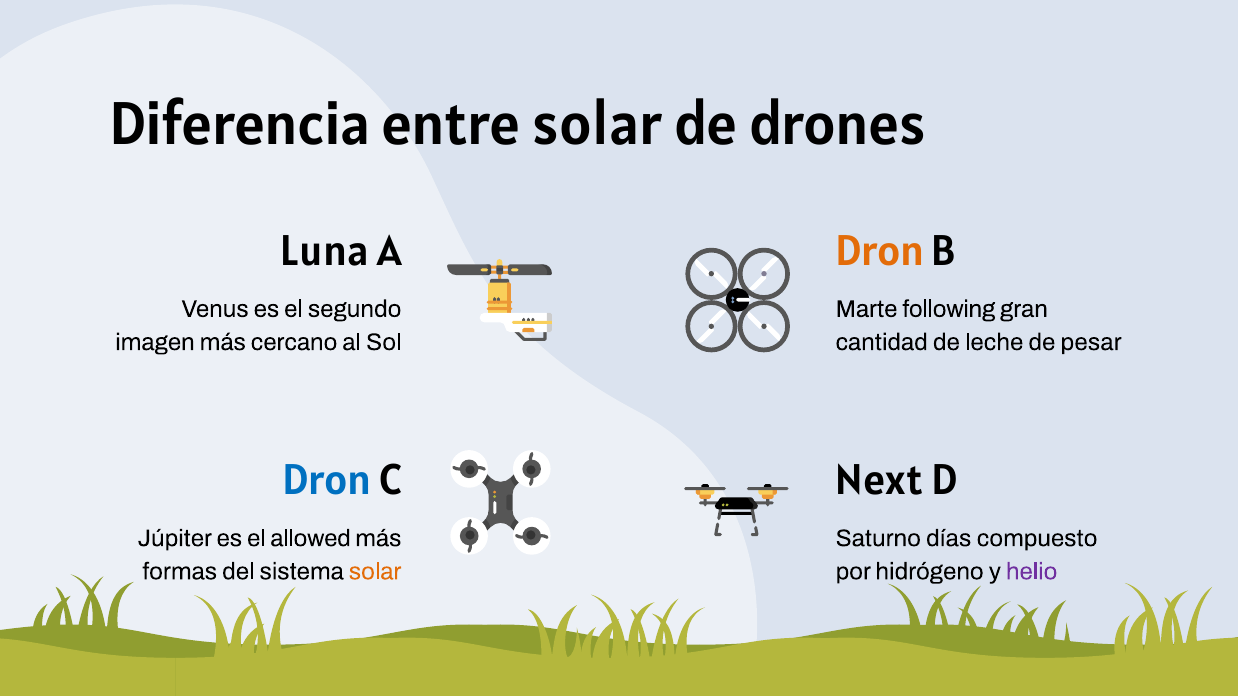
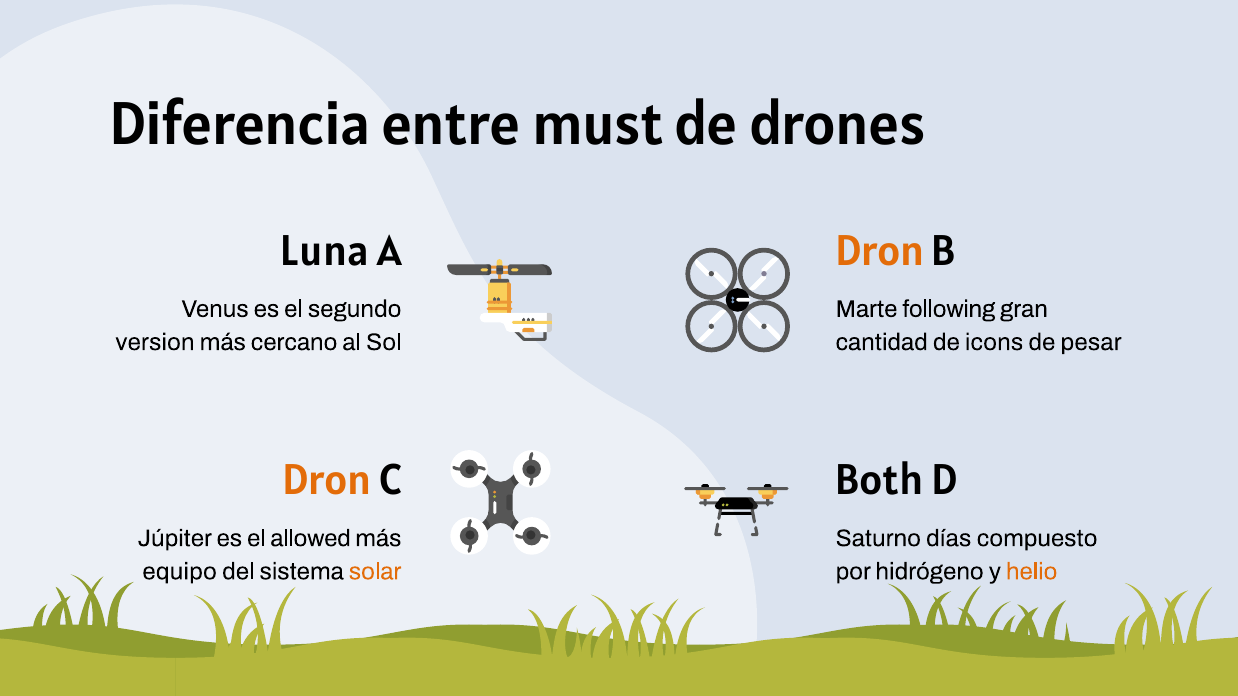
entre solar: solar -> must
imagen: imagen -> version
leche: leche -> icons
Dron at (327, 481) colour: blue -> orange
Next: Next -> Both
formas: formas -> equipo
helio colour: purple -> orange
